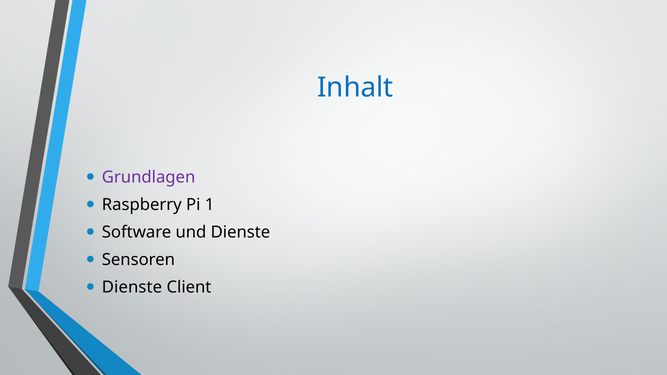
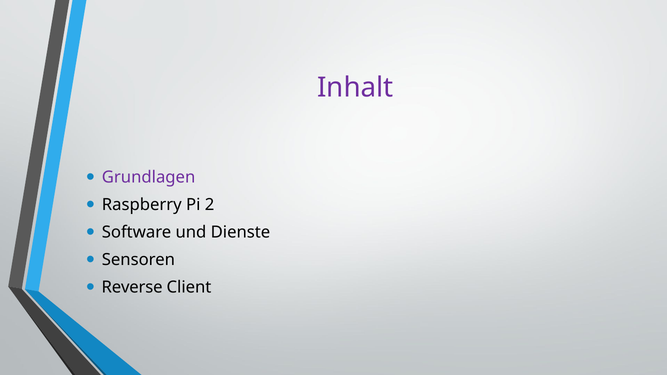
Inhalt colour: blue -> purple
1: 1 -> 2
Dienste at (132, 288): Dienste -> Reverse
